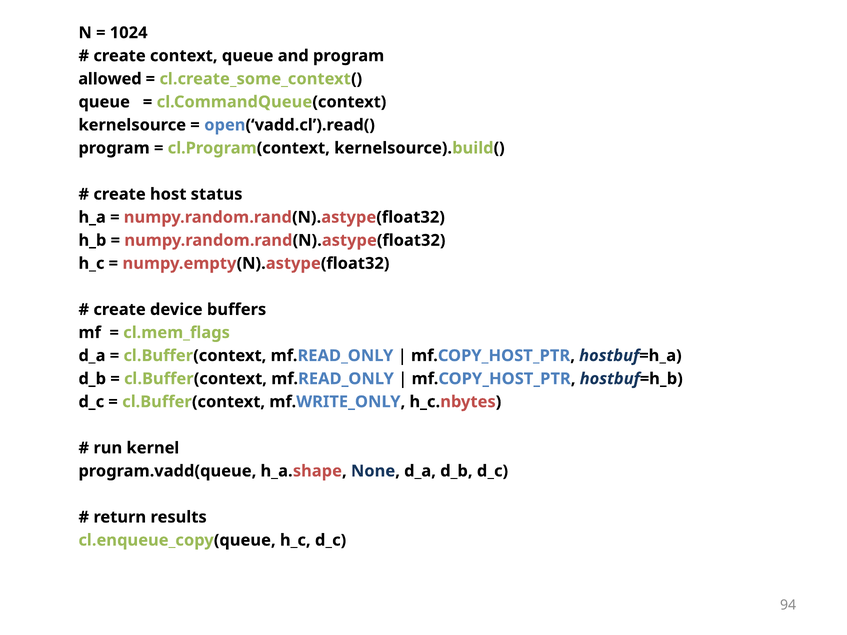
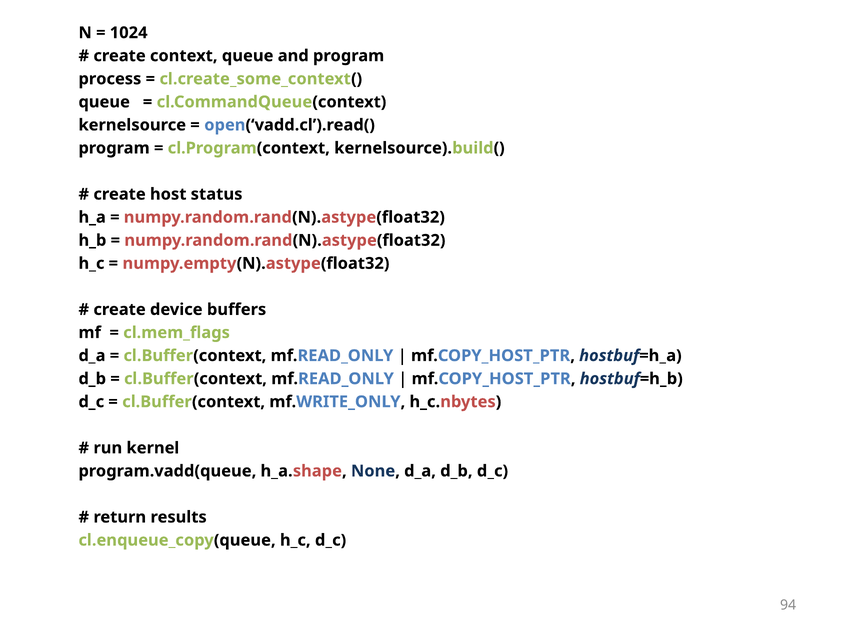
allowed: allowed -> process
